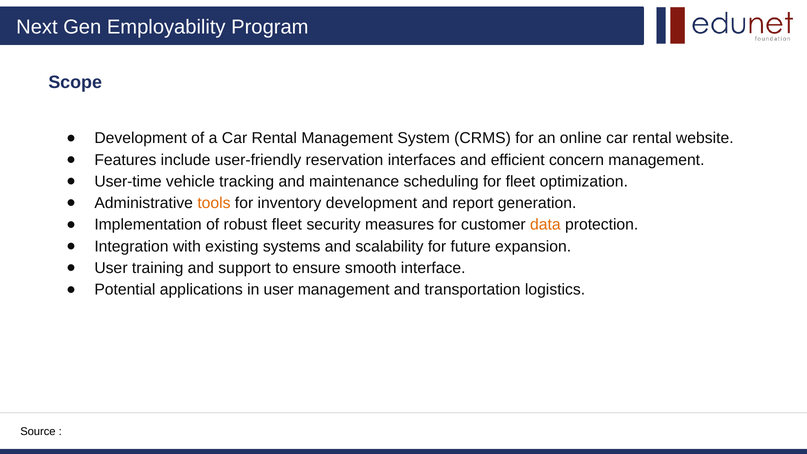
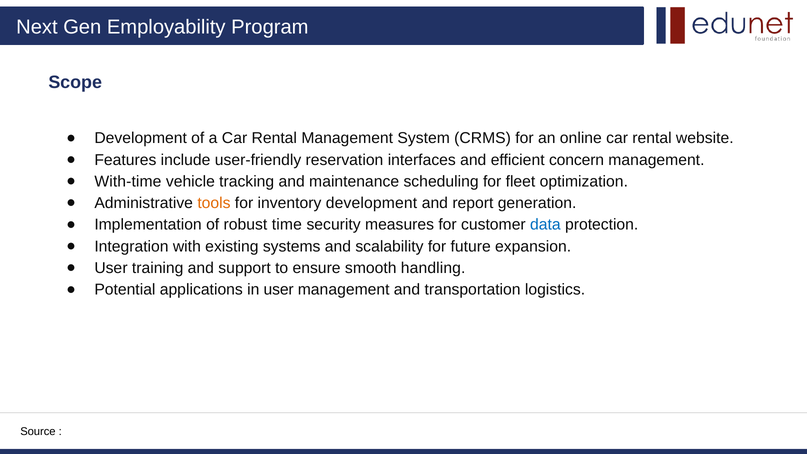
User-time: User-time -> With-time
robust fleet: fleet -> time
data colour: orange -> blue
interface: interface -> handling
